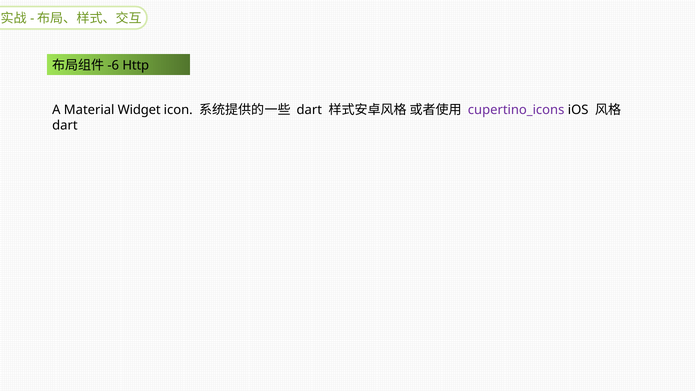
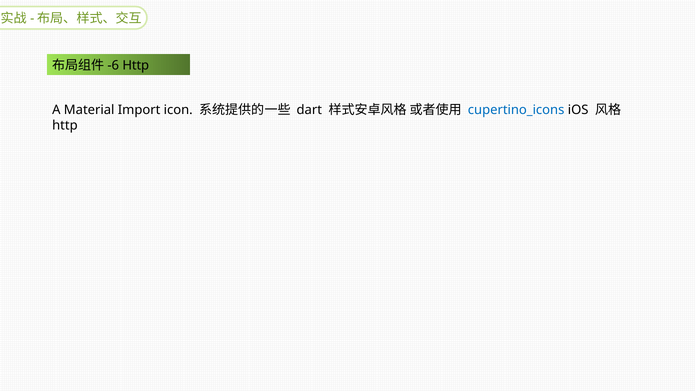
Widget: Widget -> Import
cupertino_icons colour: purple -> blue
dart at (65, 126): dart -> http
